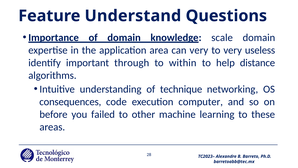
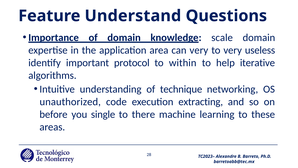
through: through -> protocol
distance: distance -> iterative
consequences: consequences -> unauthorized
computer: computer -> extracting
failed: failed -> single
other: other -> there
